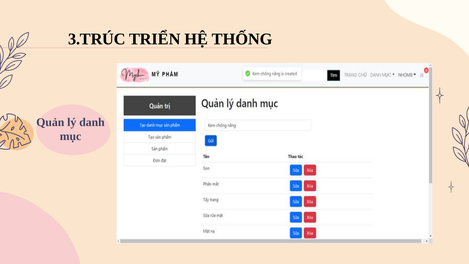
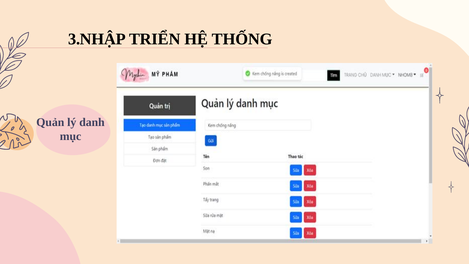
3.TRÚC: 3.TRÚC -> 3.NHẬP
